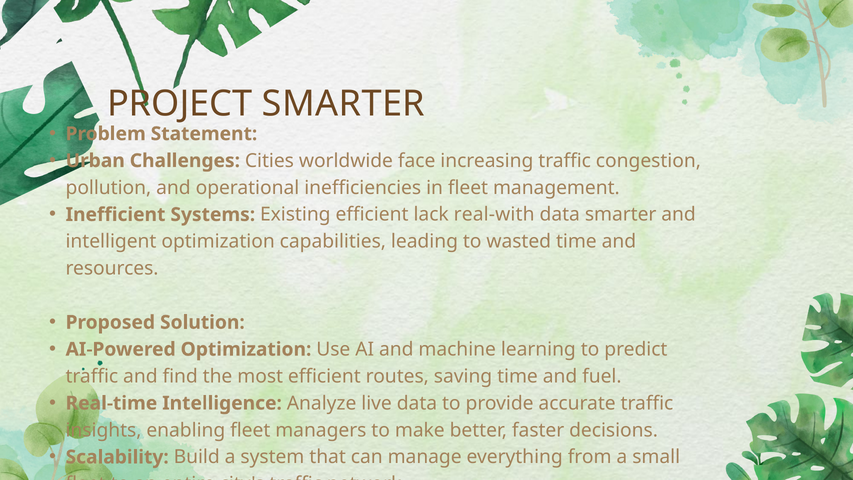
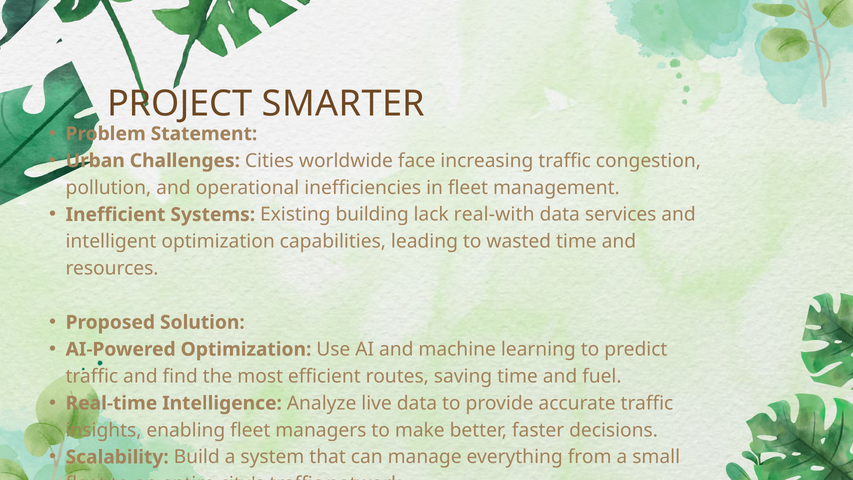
Existing efficient: efficient -> building
data smarter: smarter -> services
